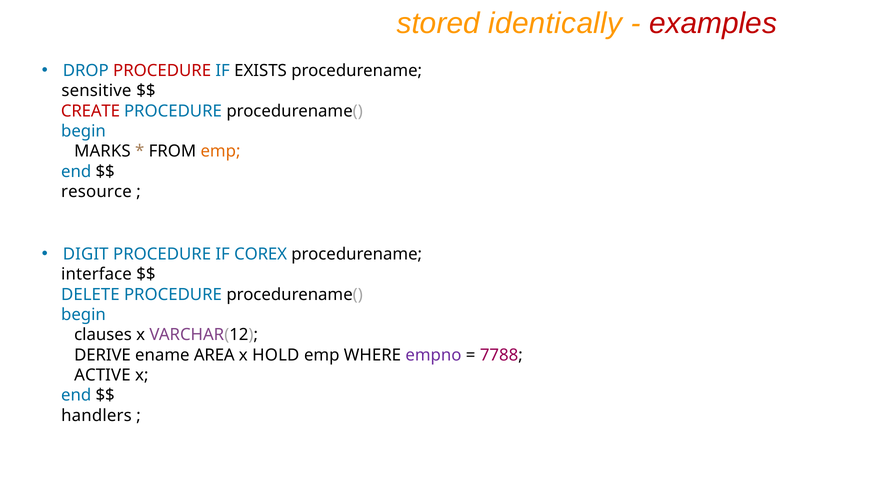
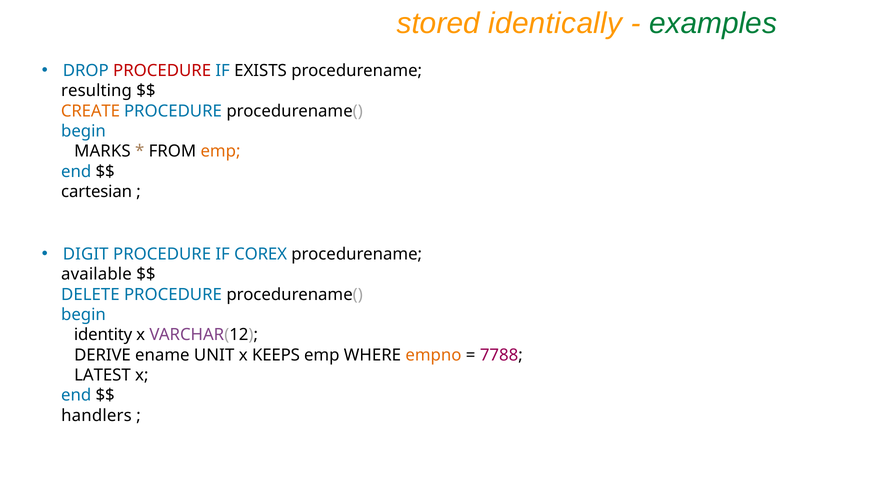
examples colour: red -> green
sensitive: sensitive -> resulting
CREATE colour: red -> orange
resource: resource -> cartesian
interface: interface -> available
clauses: clauses -> identity
AREA: AREA -> UNIT
HOLD: HOLD -> KEEPS
empno colour: purple -> orange
ACTIVE: ACTIVE -> LATEST
